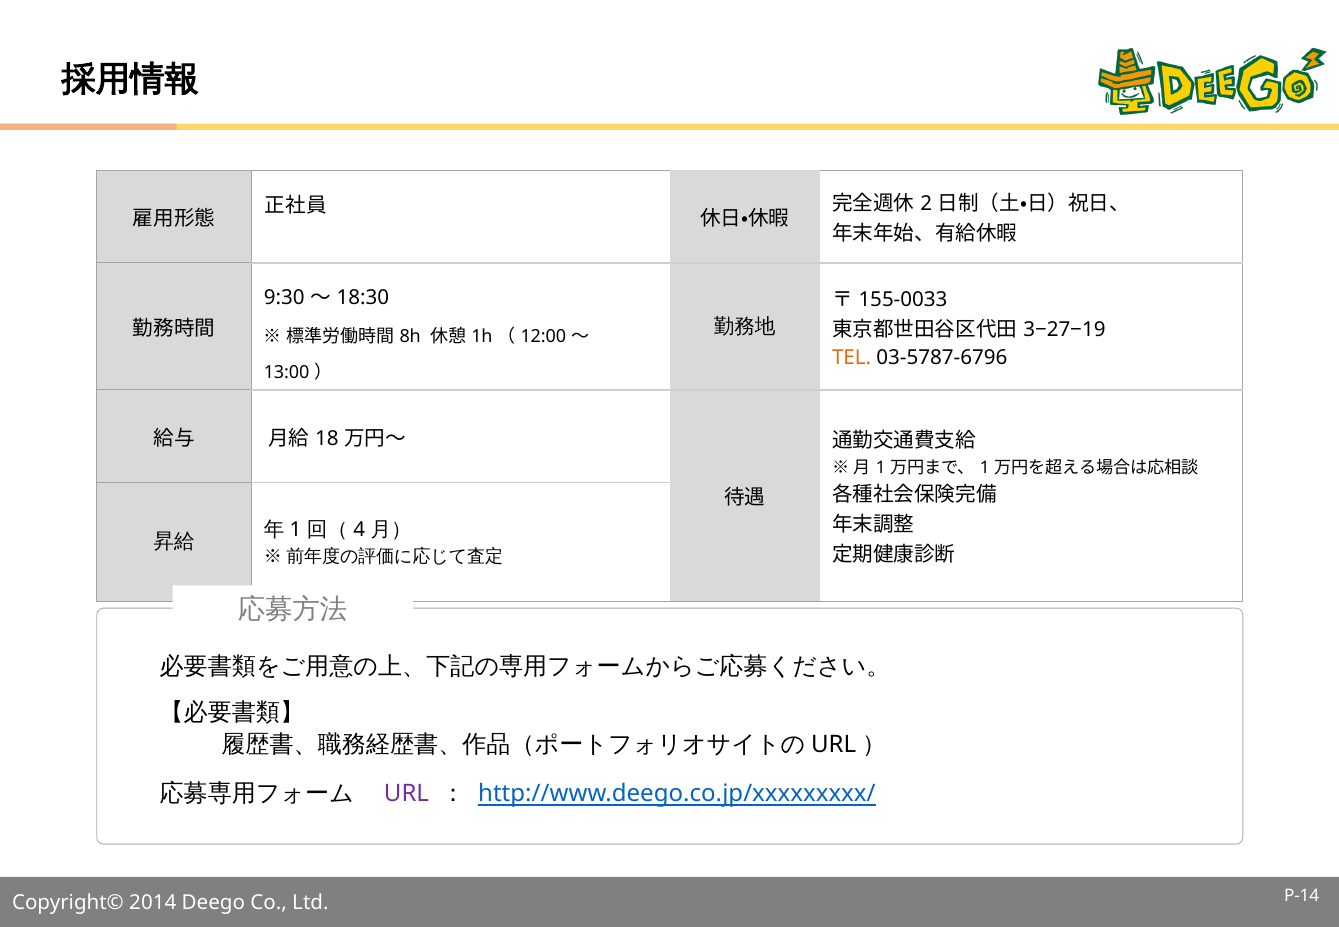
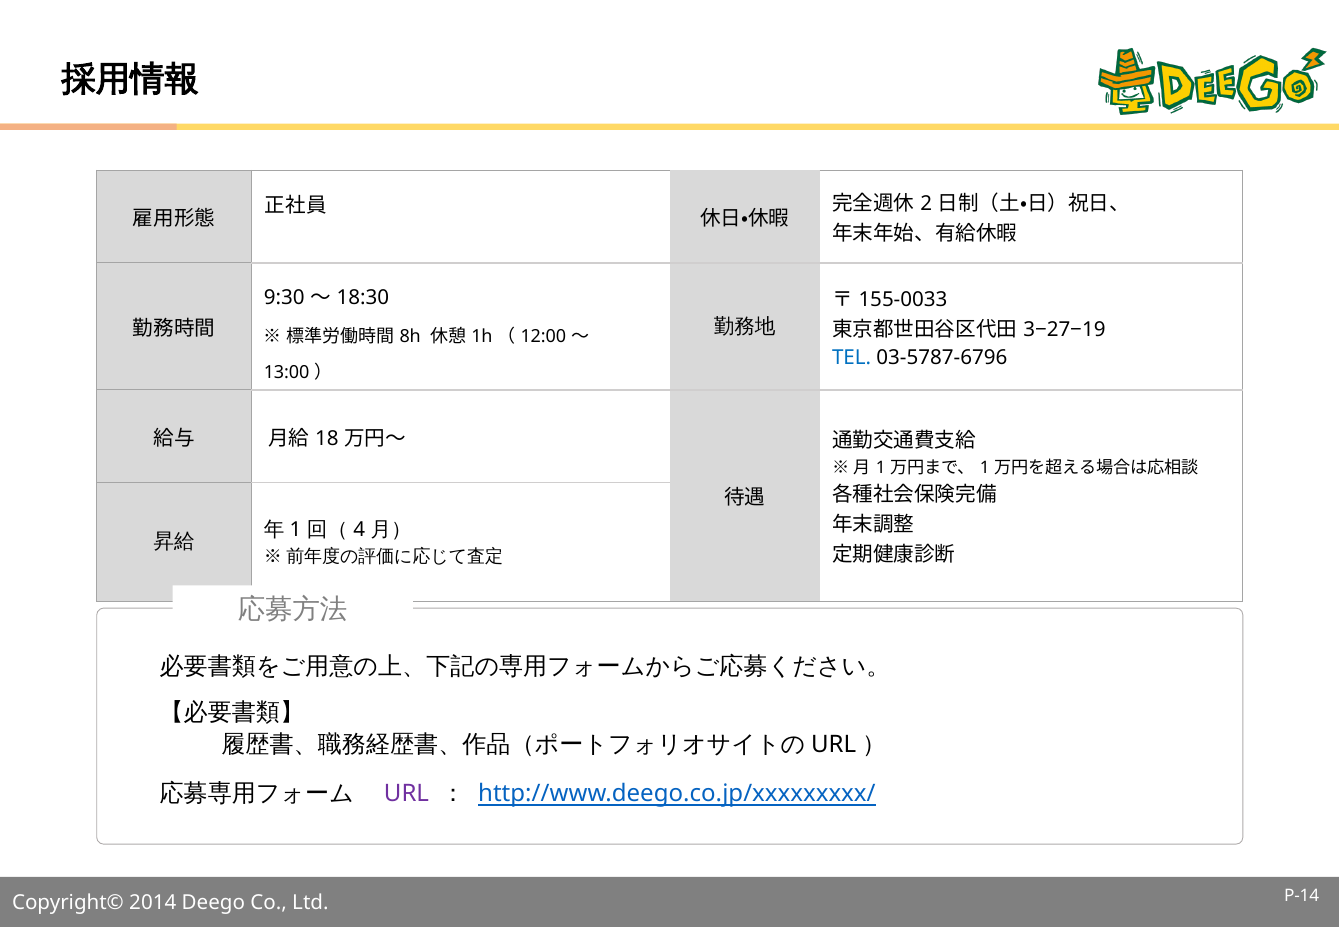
TEL colour: orange -> blue
